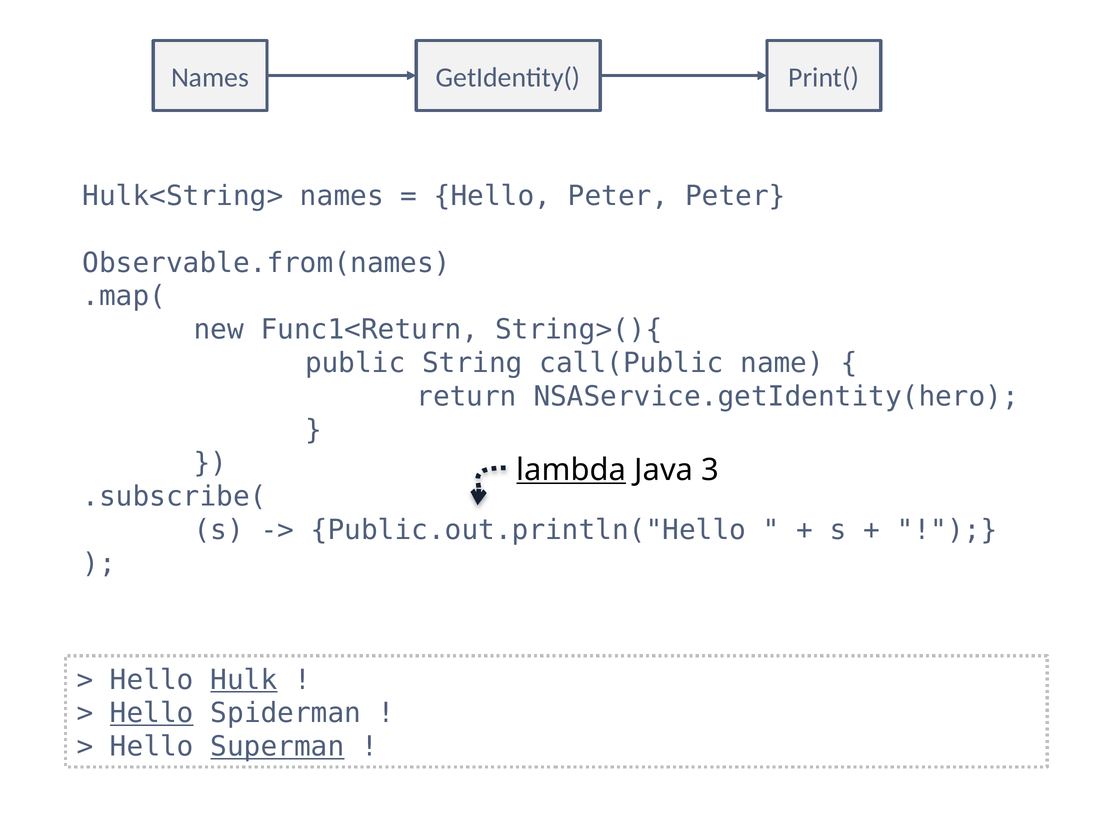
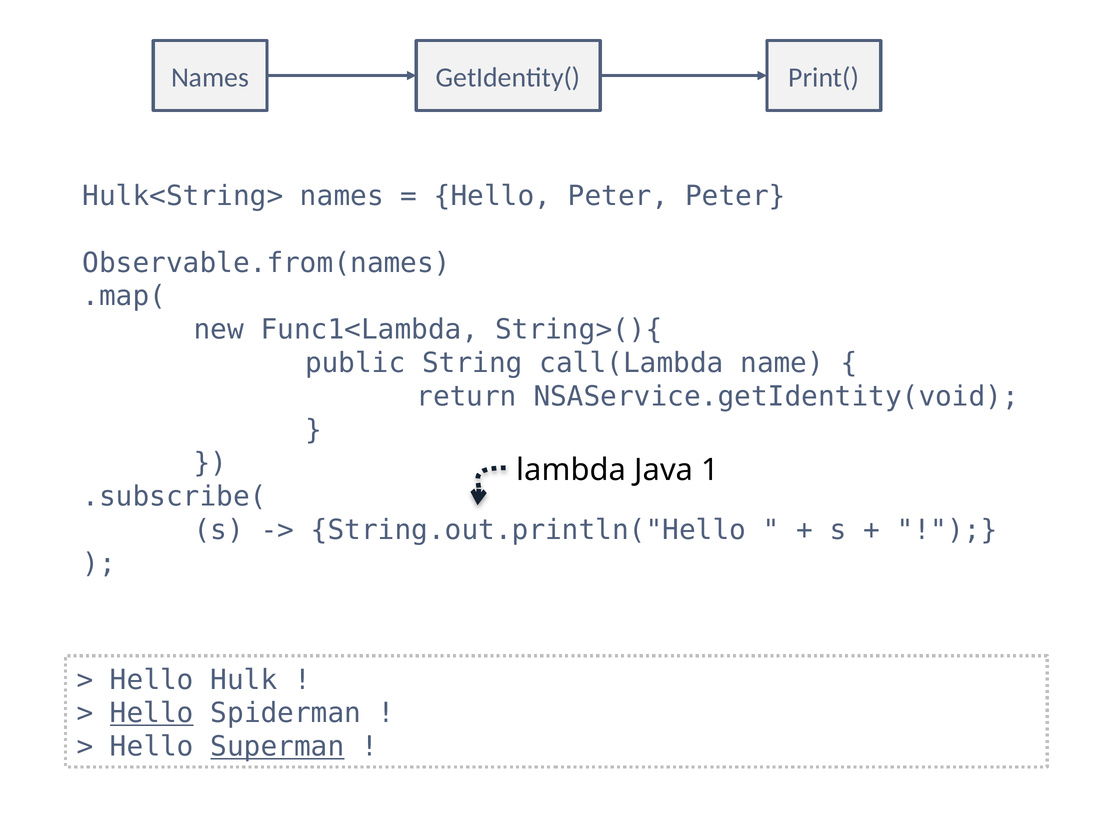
Func1<Return: Func1<Return -> Func1<Lambda
call(Public: call(Public -> call(Lambda
NSAService.getIdentity(hero: NSAService.getIdentity(hero -> NSAService.getIdentity(void
lambda underline: present -> none
3: 3 -> 1
Public.out.println("Hello: Public.out.println("Hello -> String.out.println("Hello
Hulk underline: present -> none
